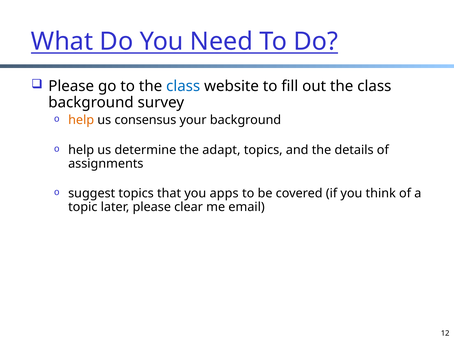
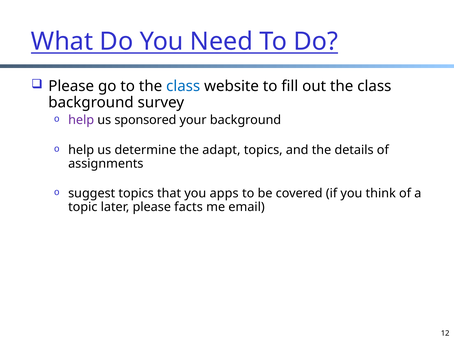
help at (81, 120) colour: orange -> purple
consensus: consensus -> sponsored
clear: clear -> facts
